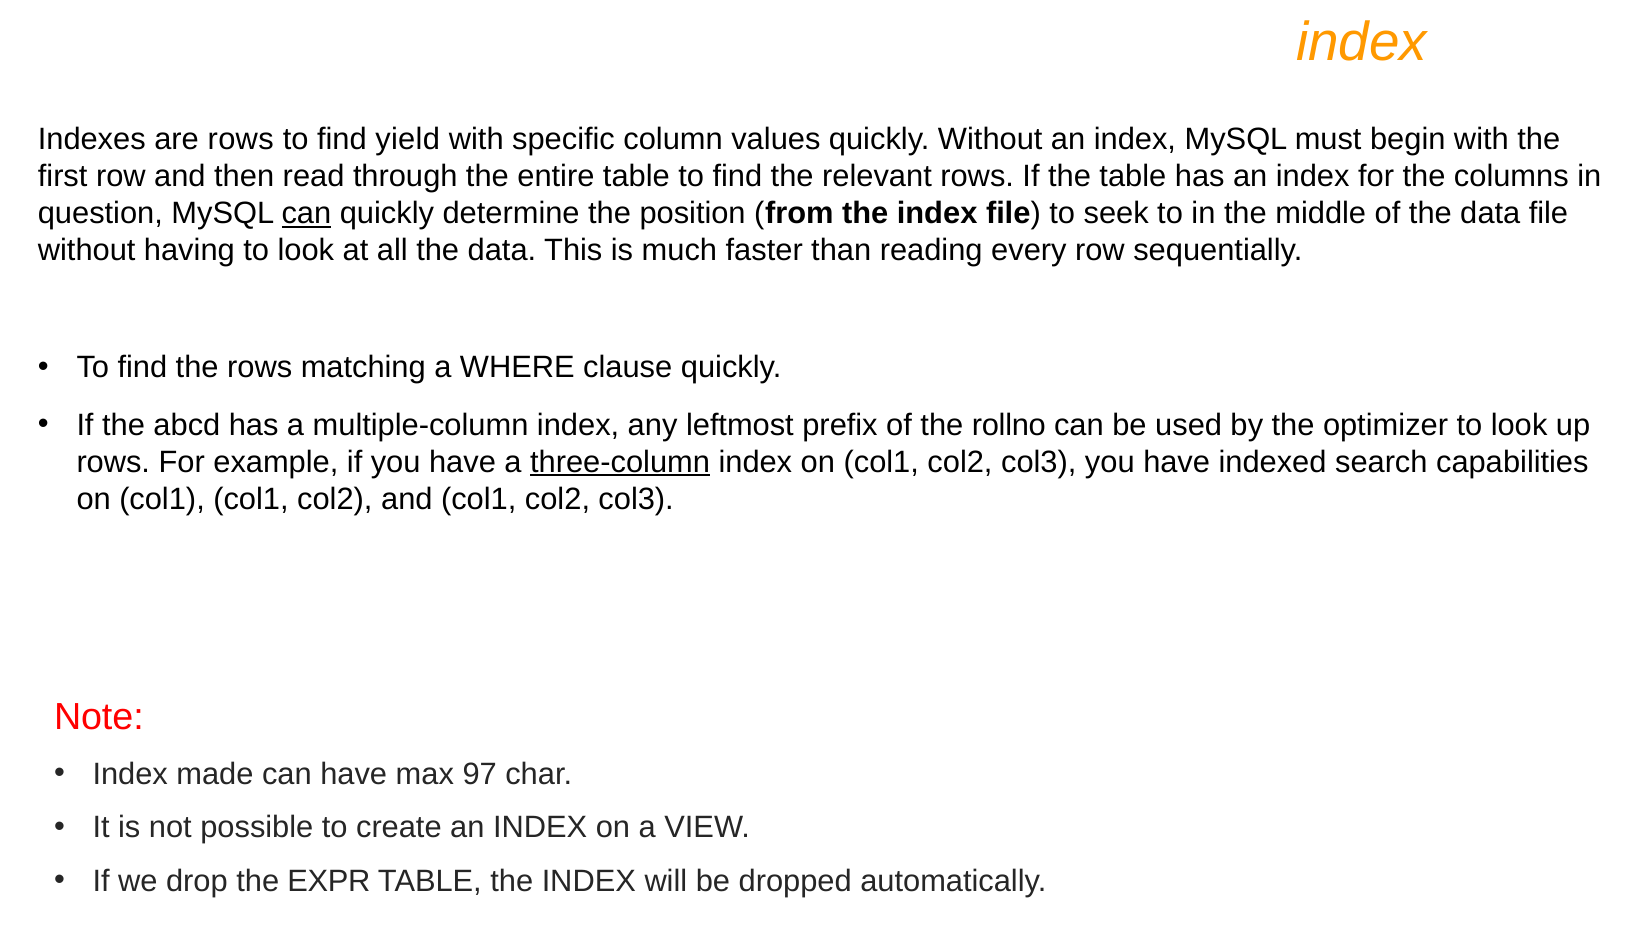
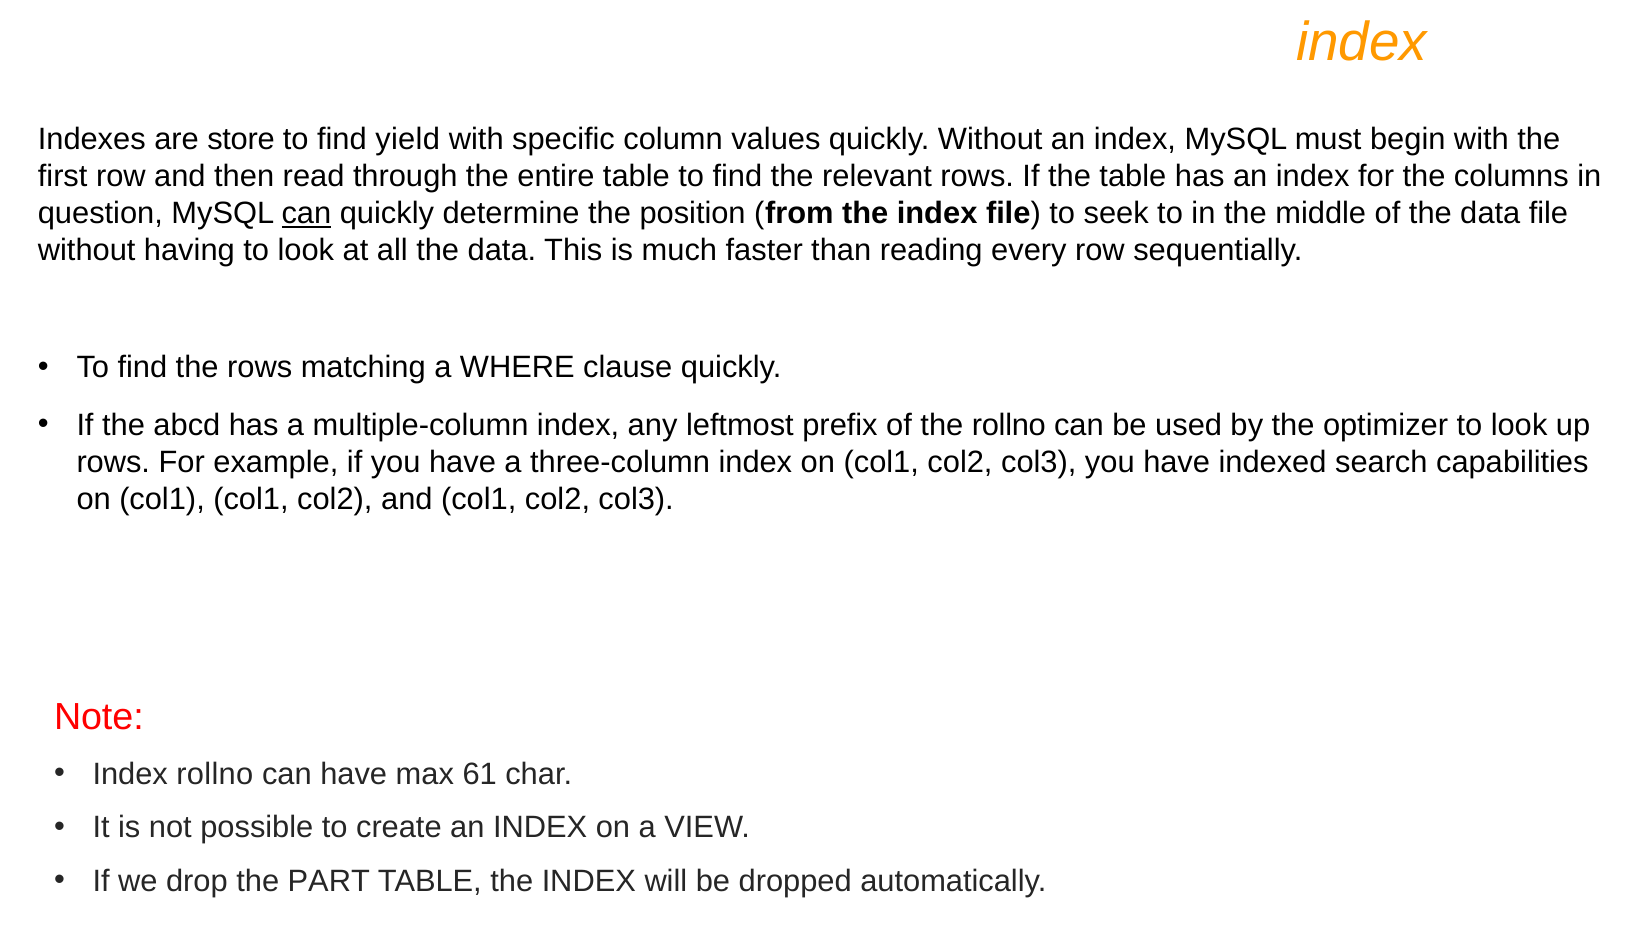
are rows: rows -> store
three-column underline: present -> none
Index made: made -> rollno
97: 97 -> 61
EXPR: EXPR -> PART
